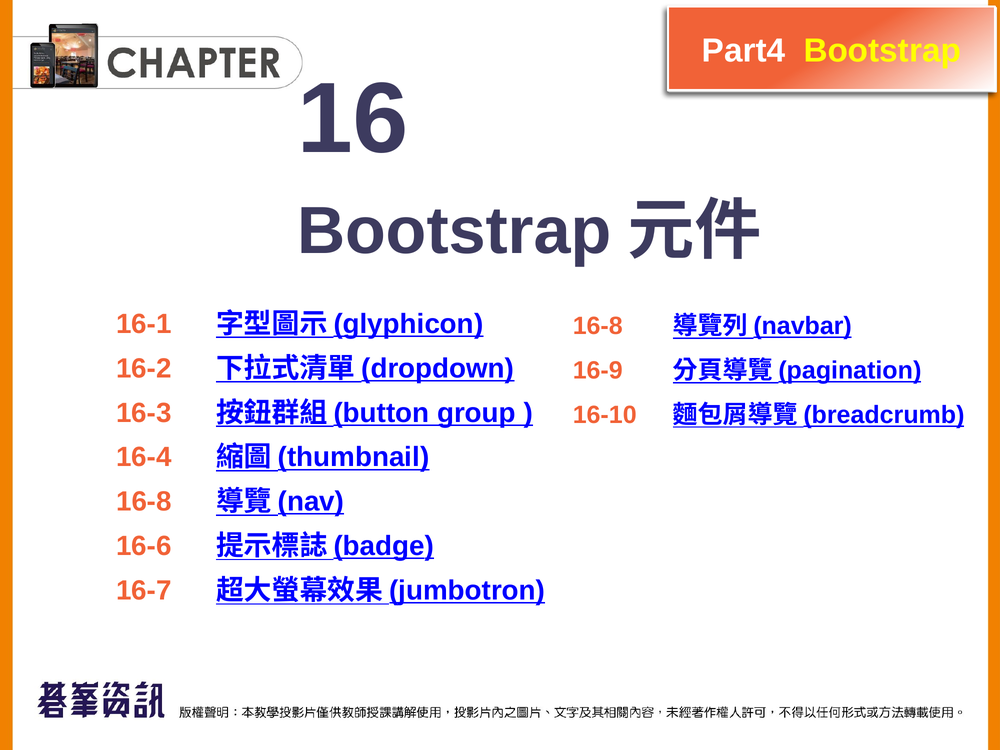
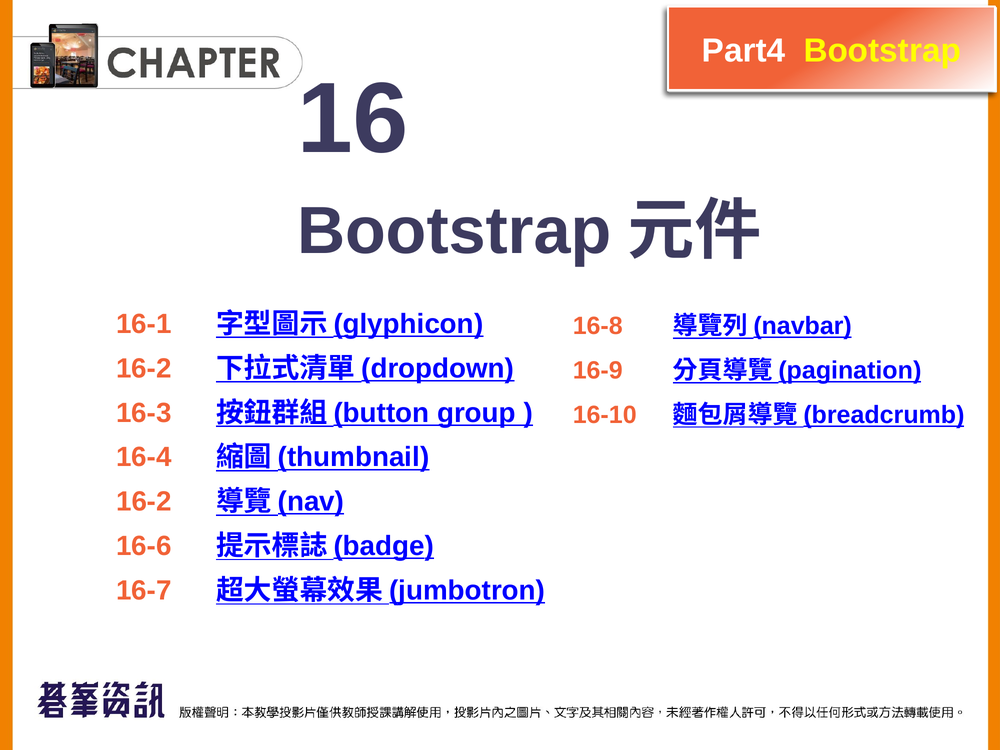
16-8 at (144, 502): 16-8 -> 16-2
